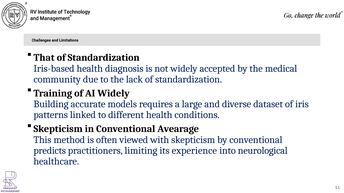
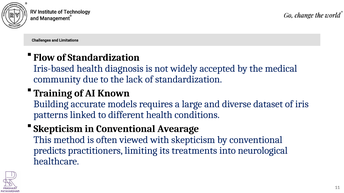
That: That -> Flow
AI Widely: Widely -> Known
experience: experience -> treatments
